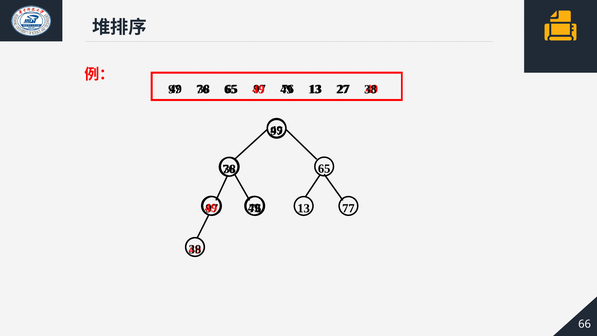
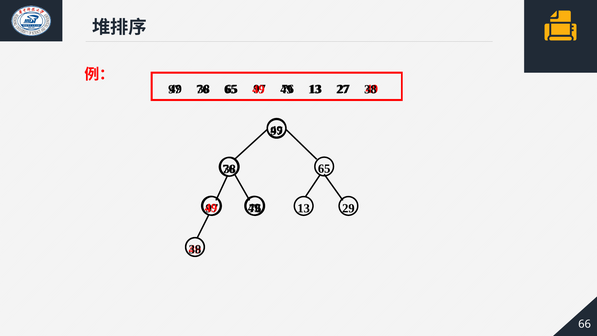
77: 77 -> 29
